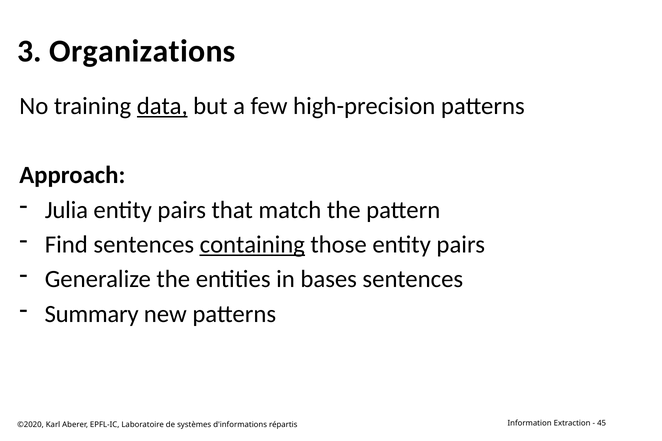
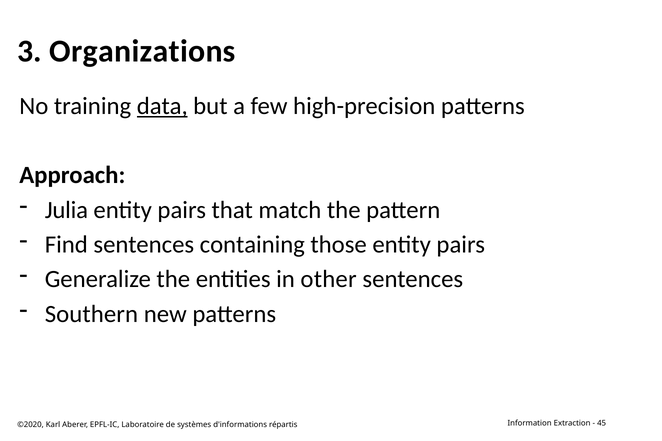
containing underline: present -> none
bases: bases -> other
Summary: Summary -> Southern
